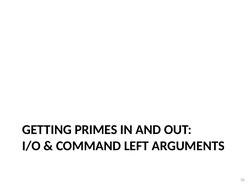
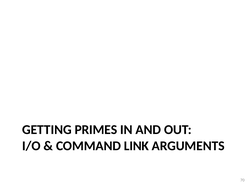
LEFT: LEFT -> LINK
